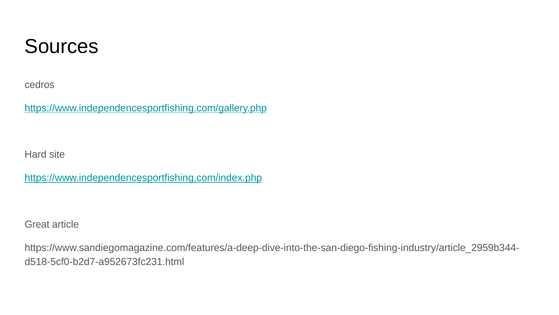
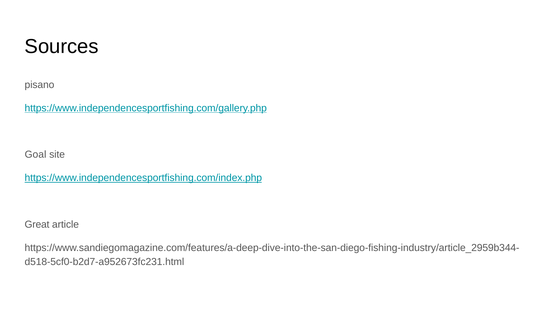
cedros: cedros -> pisano
Hard: Hard -> Goal
